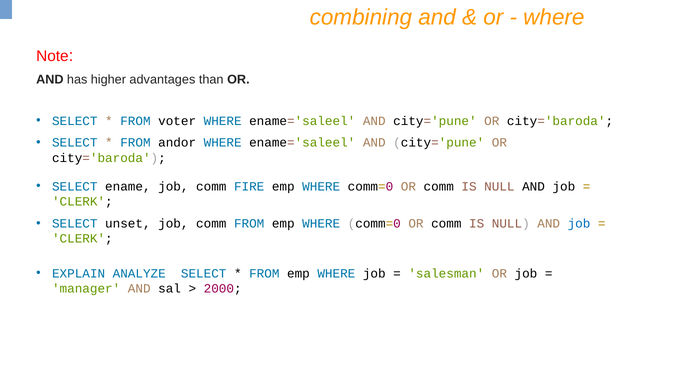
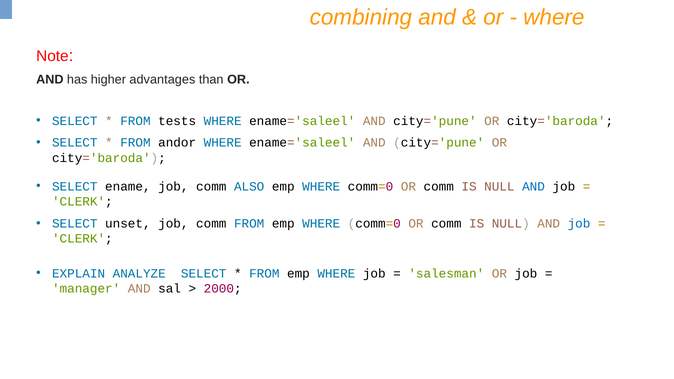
voter: voter -> tests
FIRE: FIRE -> ALSO
AND at (534, 187) colour: black -> blue
